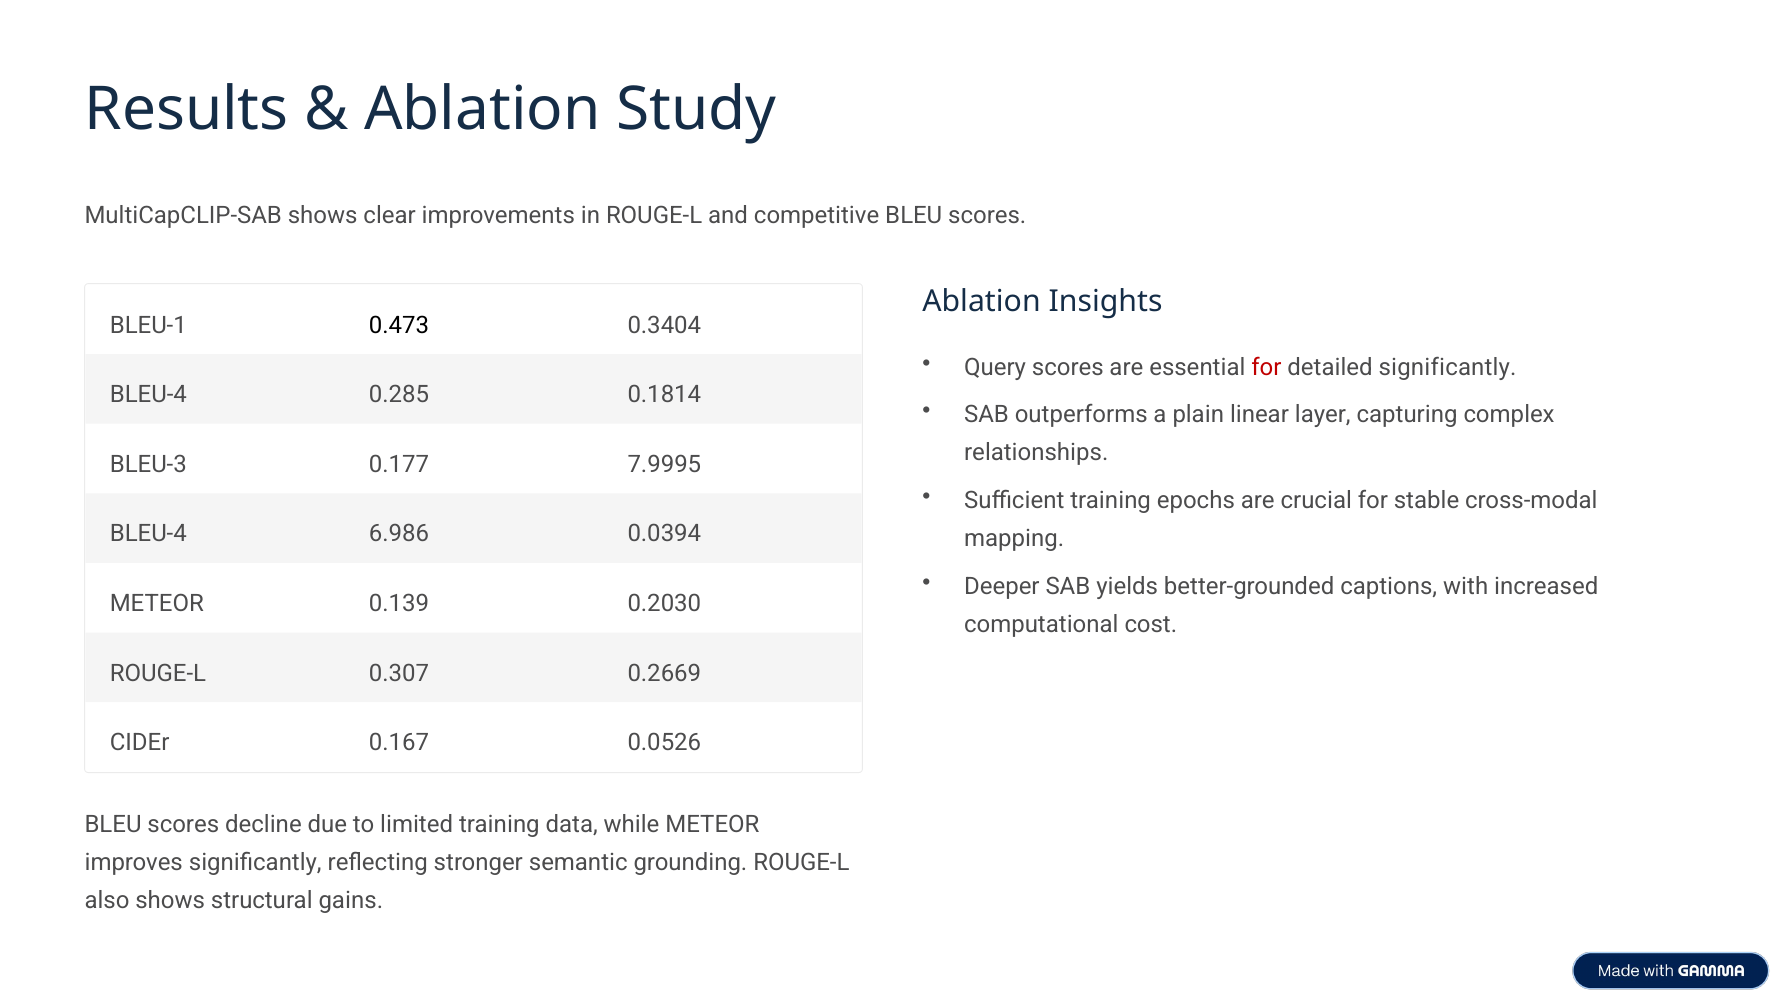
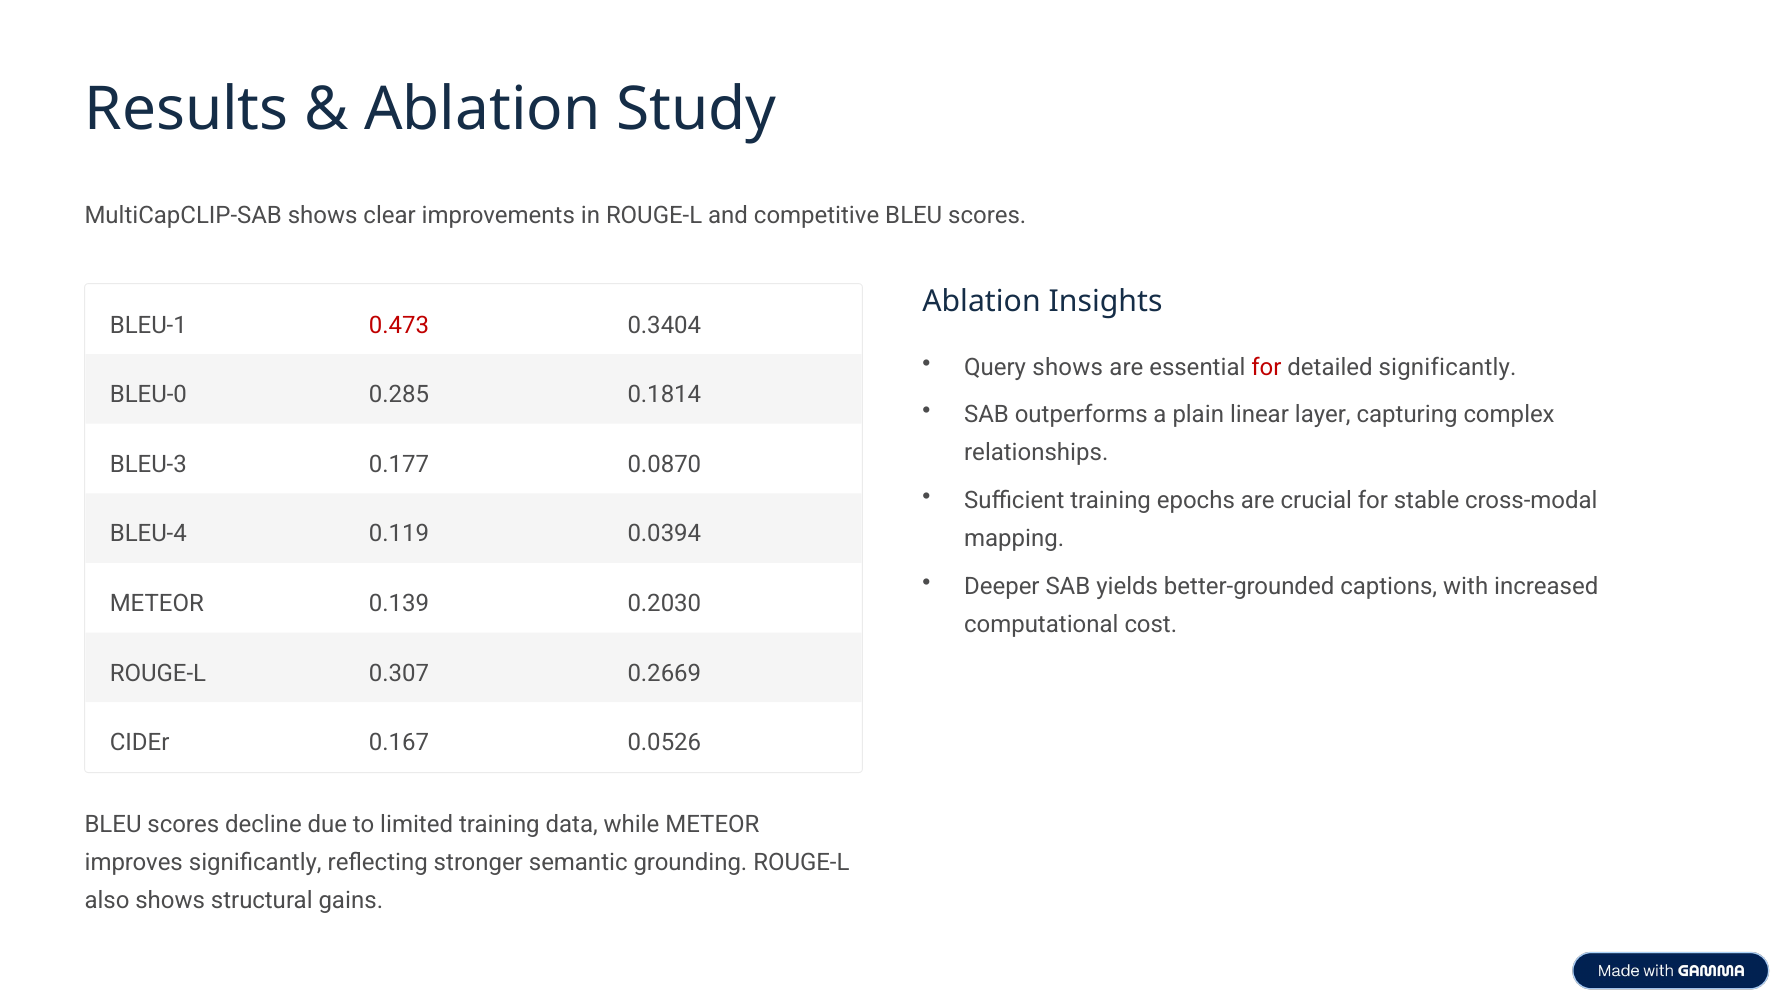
0.473 colour: black -> red
Query scores: scores -> shows
BLEU-4 at (148, 395): BLEU-4 -> BLEU-0
7.9995: 7.9995 -> 0.0870
6.986: 6.986 -> 0.119
